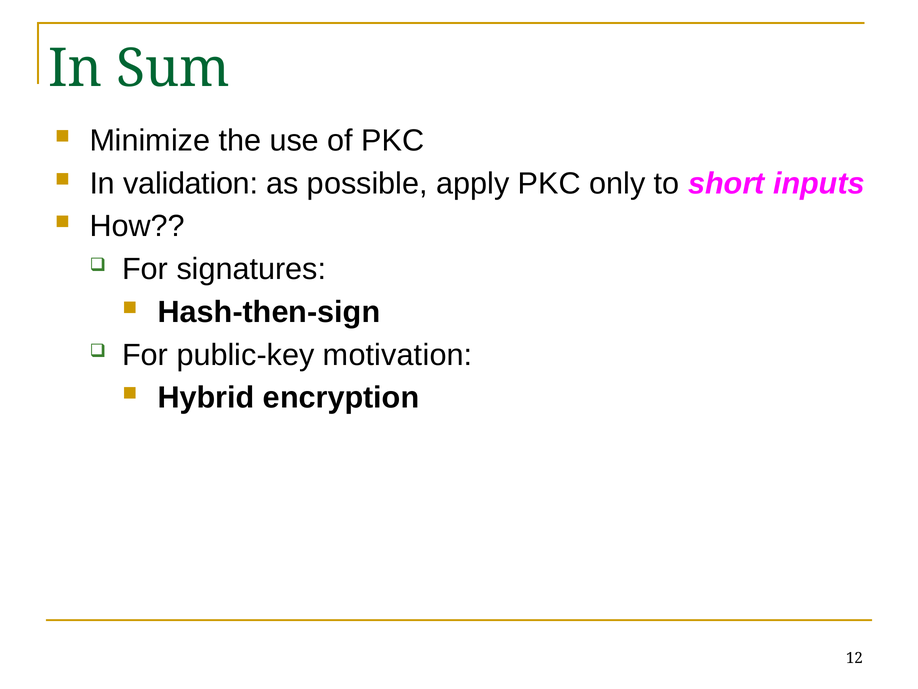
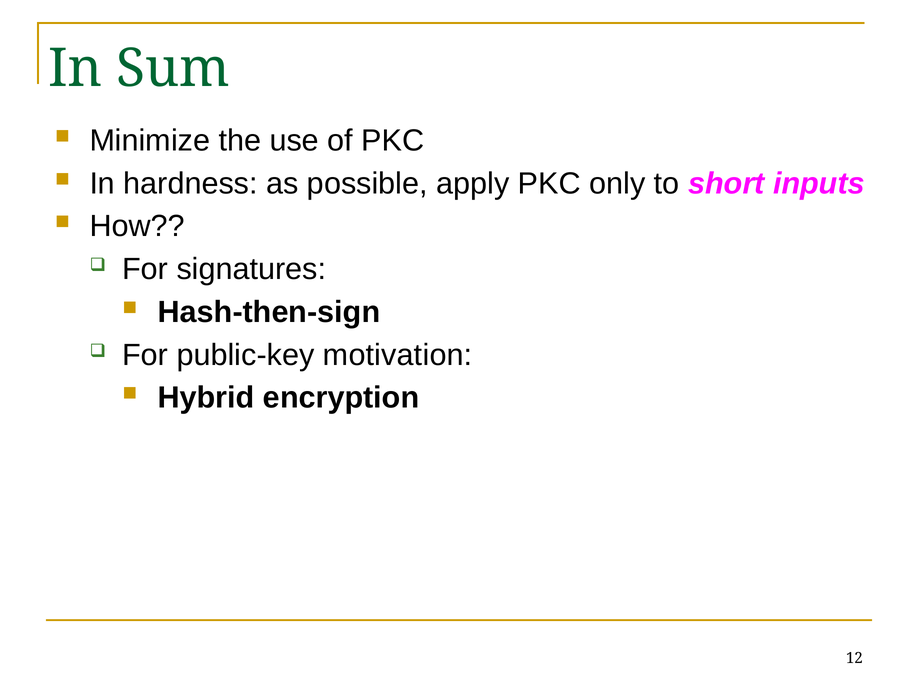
validation: validation -> hardness
